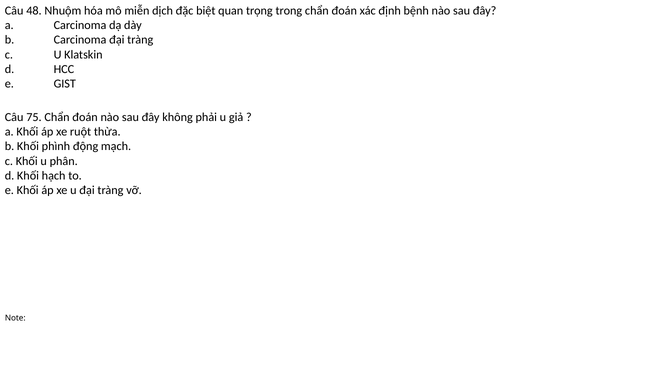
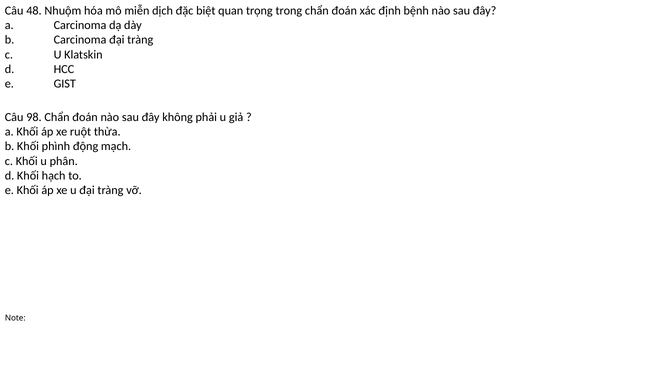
75: 75 -> 98
